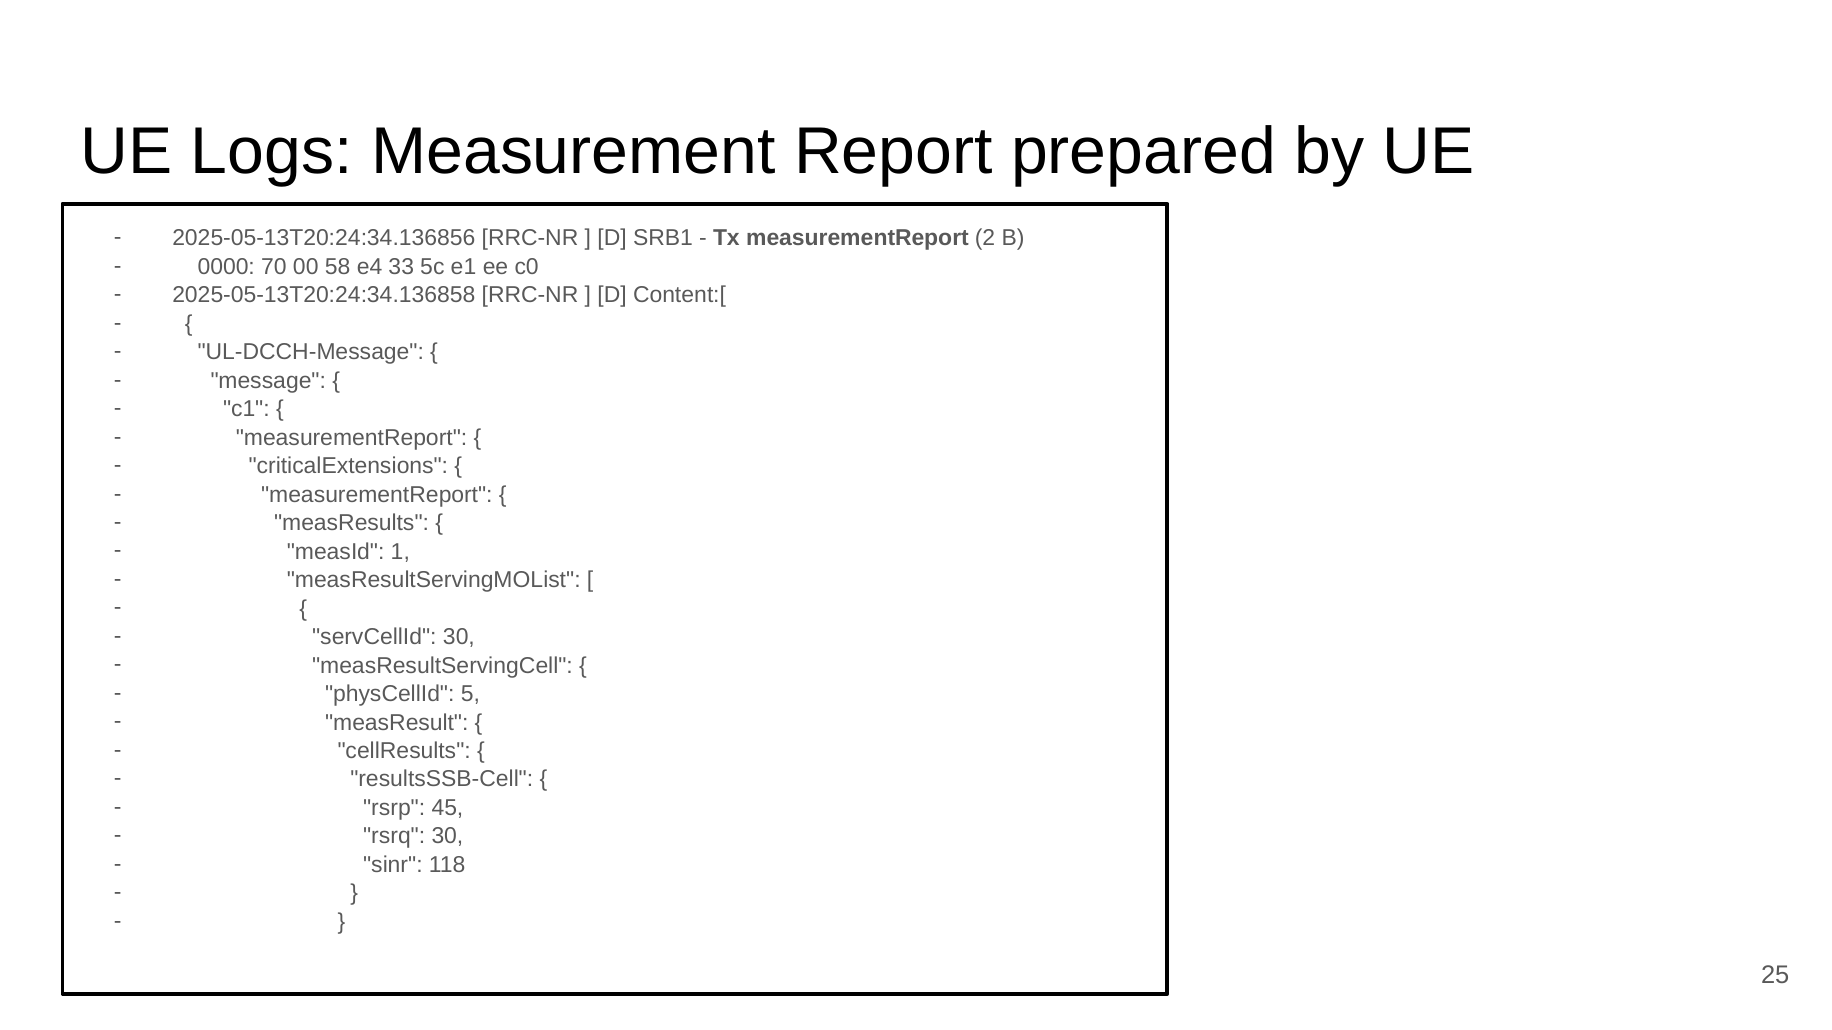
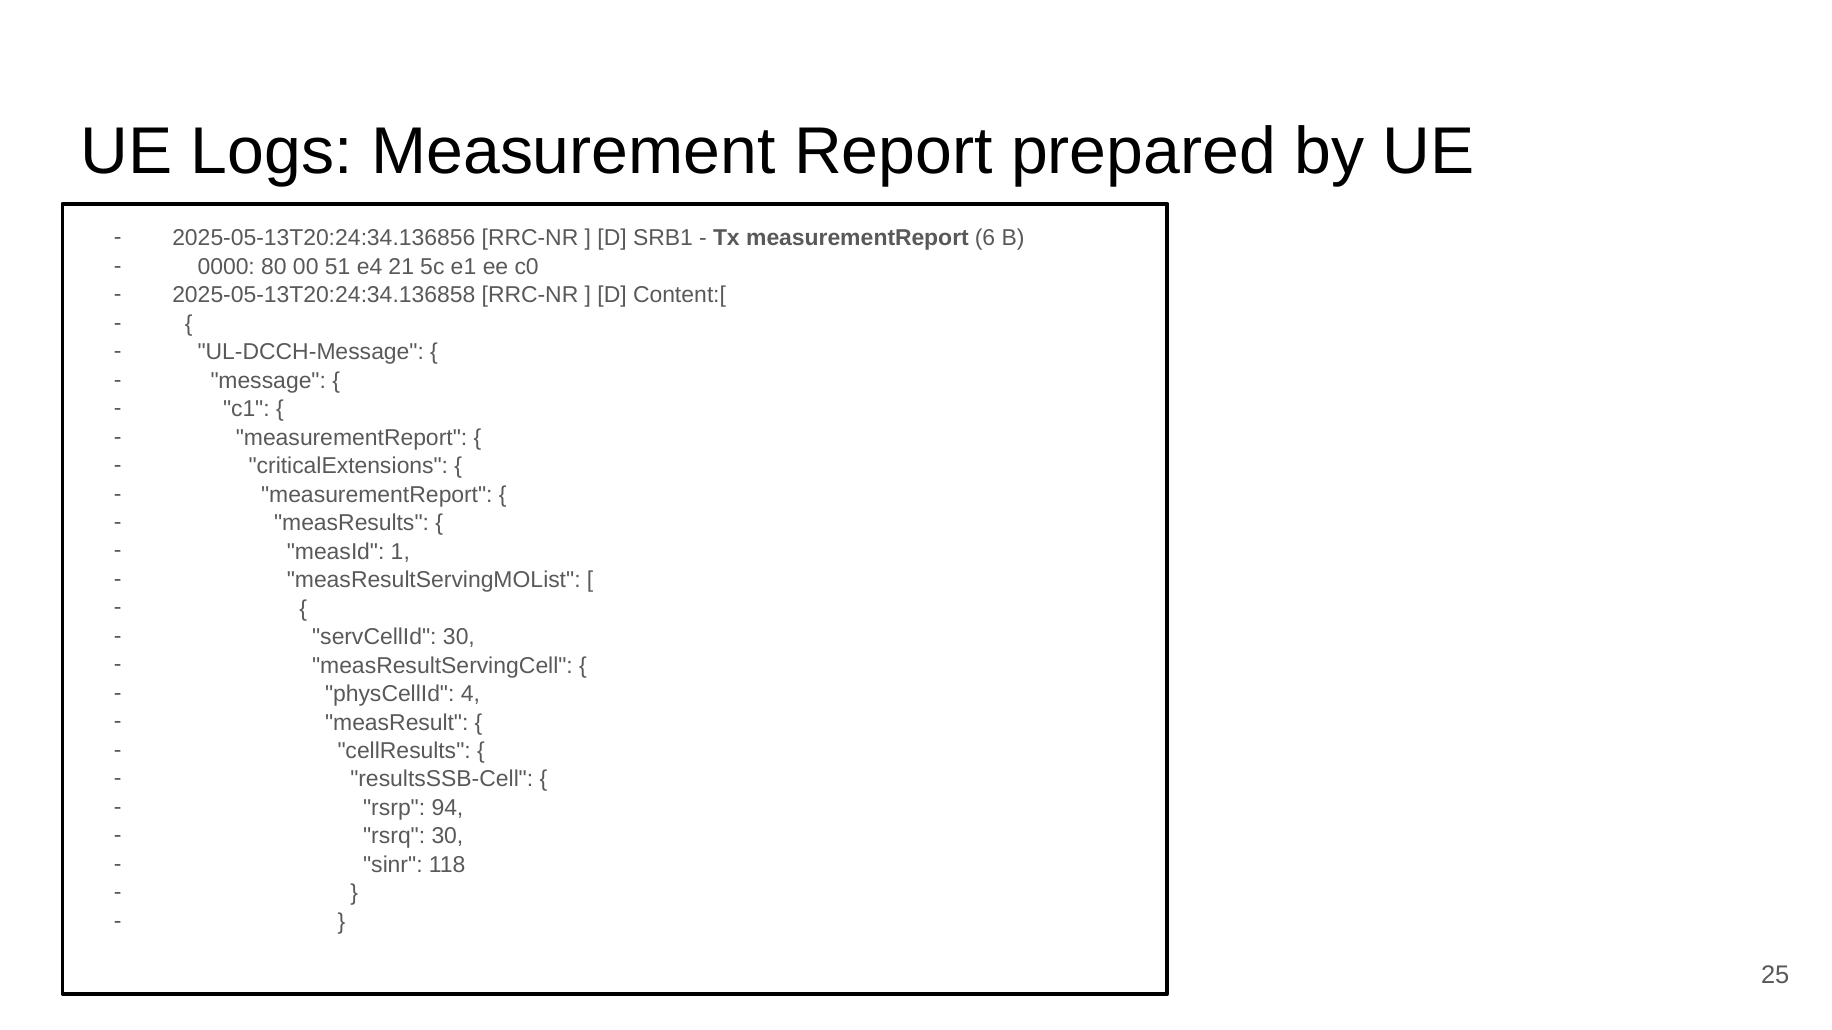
2: 2 -> 6
70: 70 -> 80
58: 58 -> 51
33: 33 -> 21
5: 5 -> 4
45: 45 -> 94
